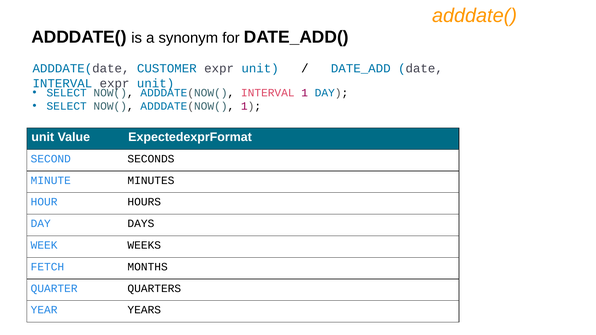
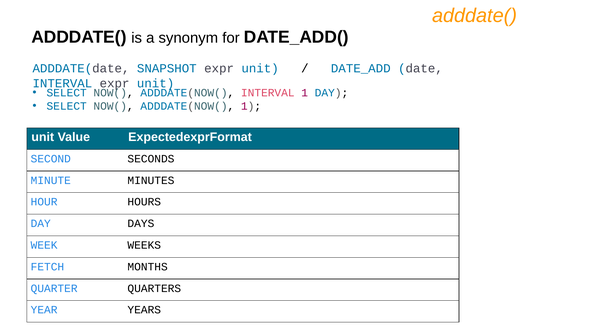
CUSTOMER: CUSTOMER -> SNAPSHOT
